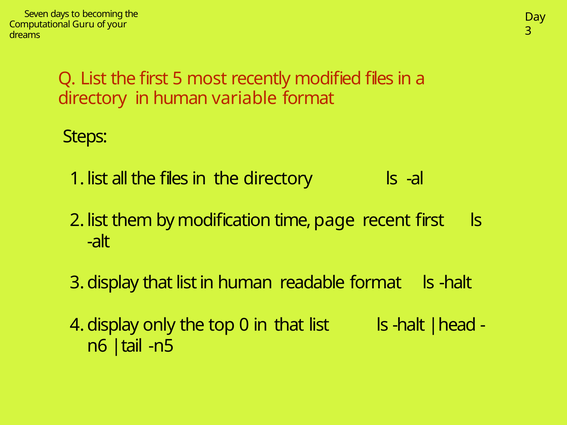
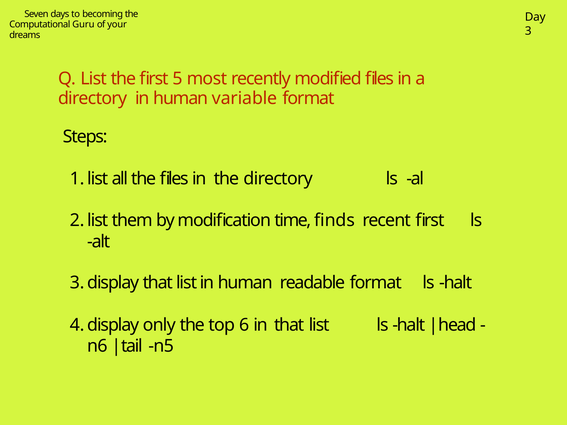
page: page -> finds
0: 0 -> 6
